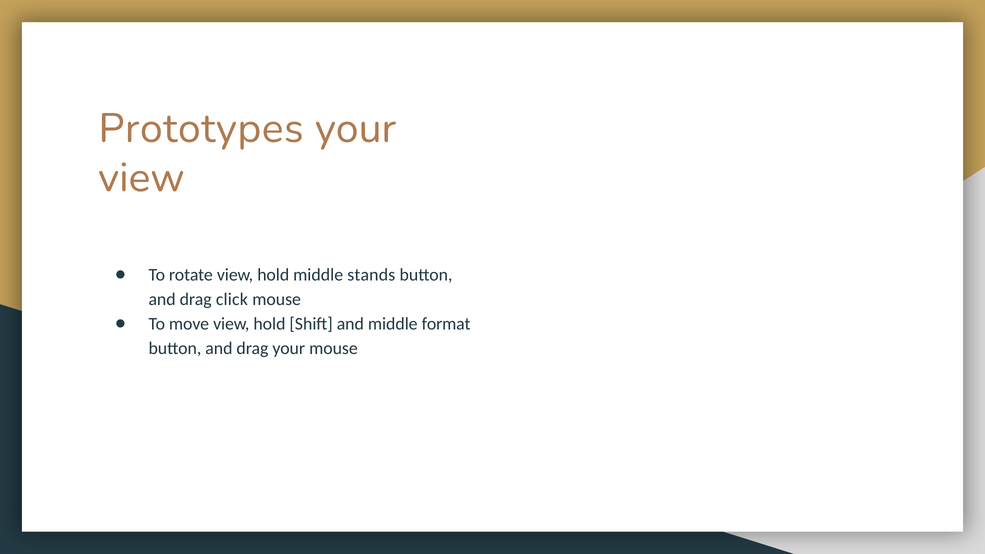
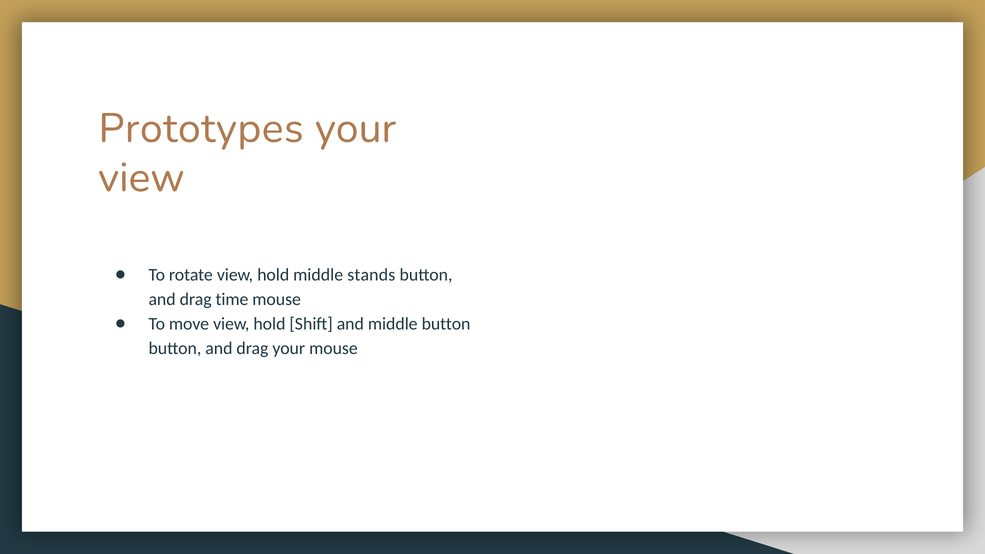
click: click -> time
middle format: format -> button
